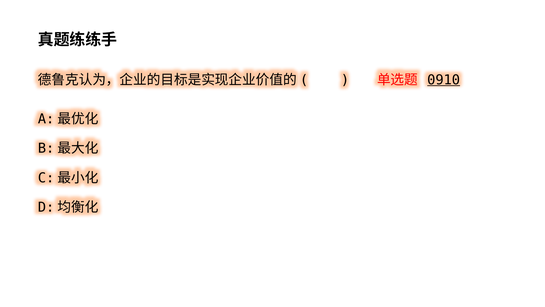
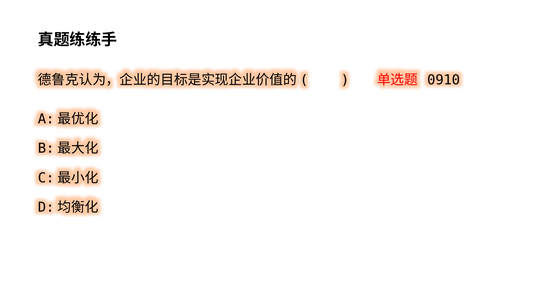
0910 underline: present -> none
